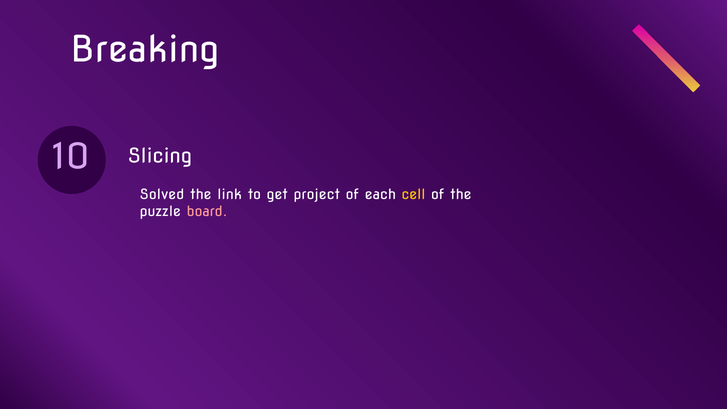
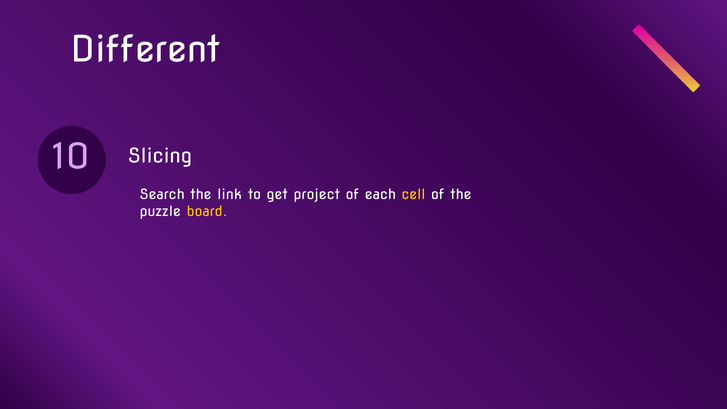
Breaking: Breaking -> Different
Solved: Solved -> Search
board colour: pink -> yellow
